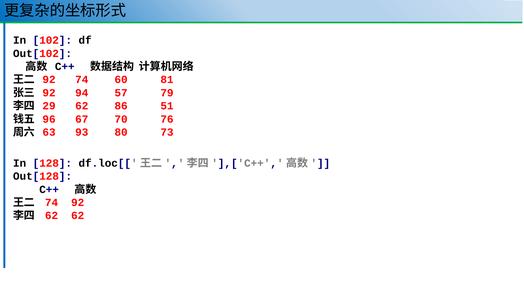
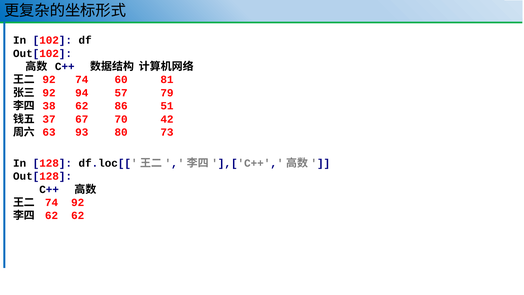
29: 29 -> 38
96: 96 -> 37
76: 76 -> 42
